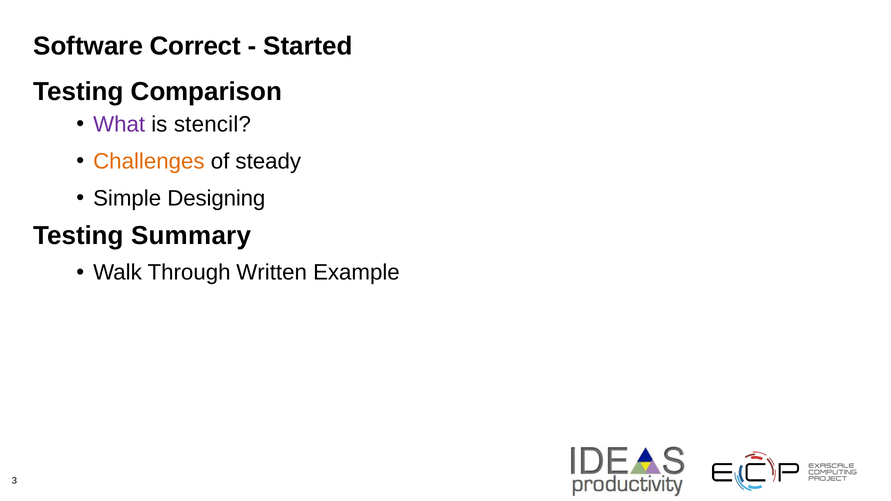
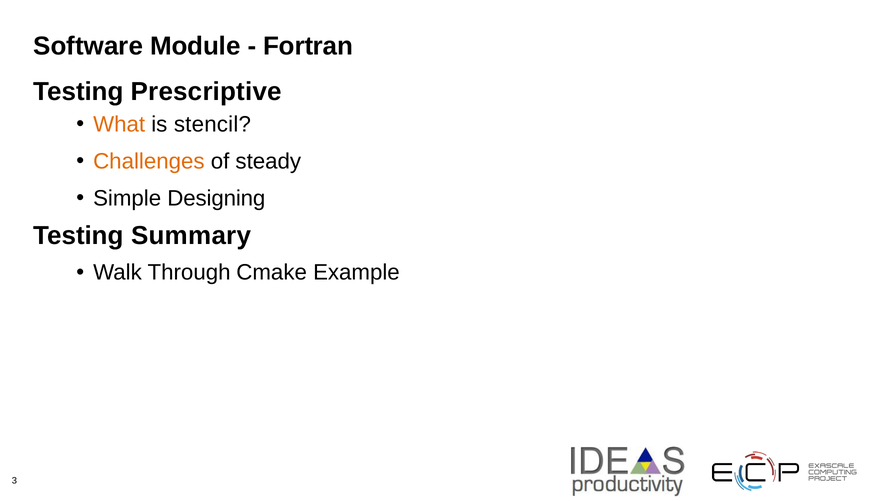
Correct: Correct -> Module
Started: Started -> Fortran
Comparison: Comparison -> Prescriptive
What colour: purple -> orange
Written: Written -> Cmake
